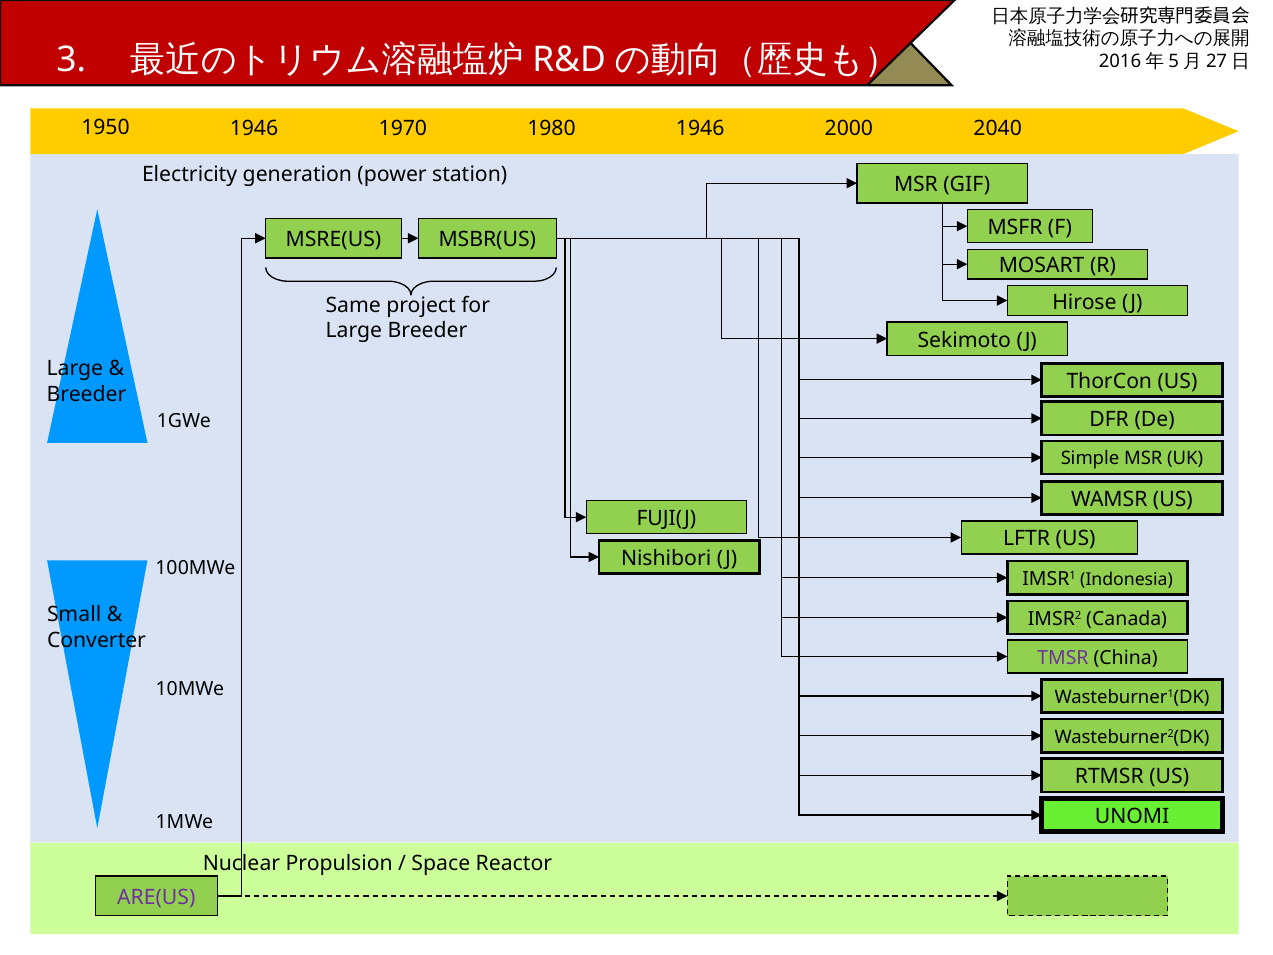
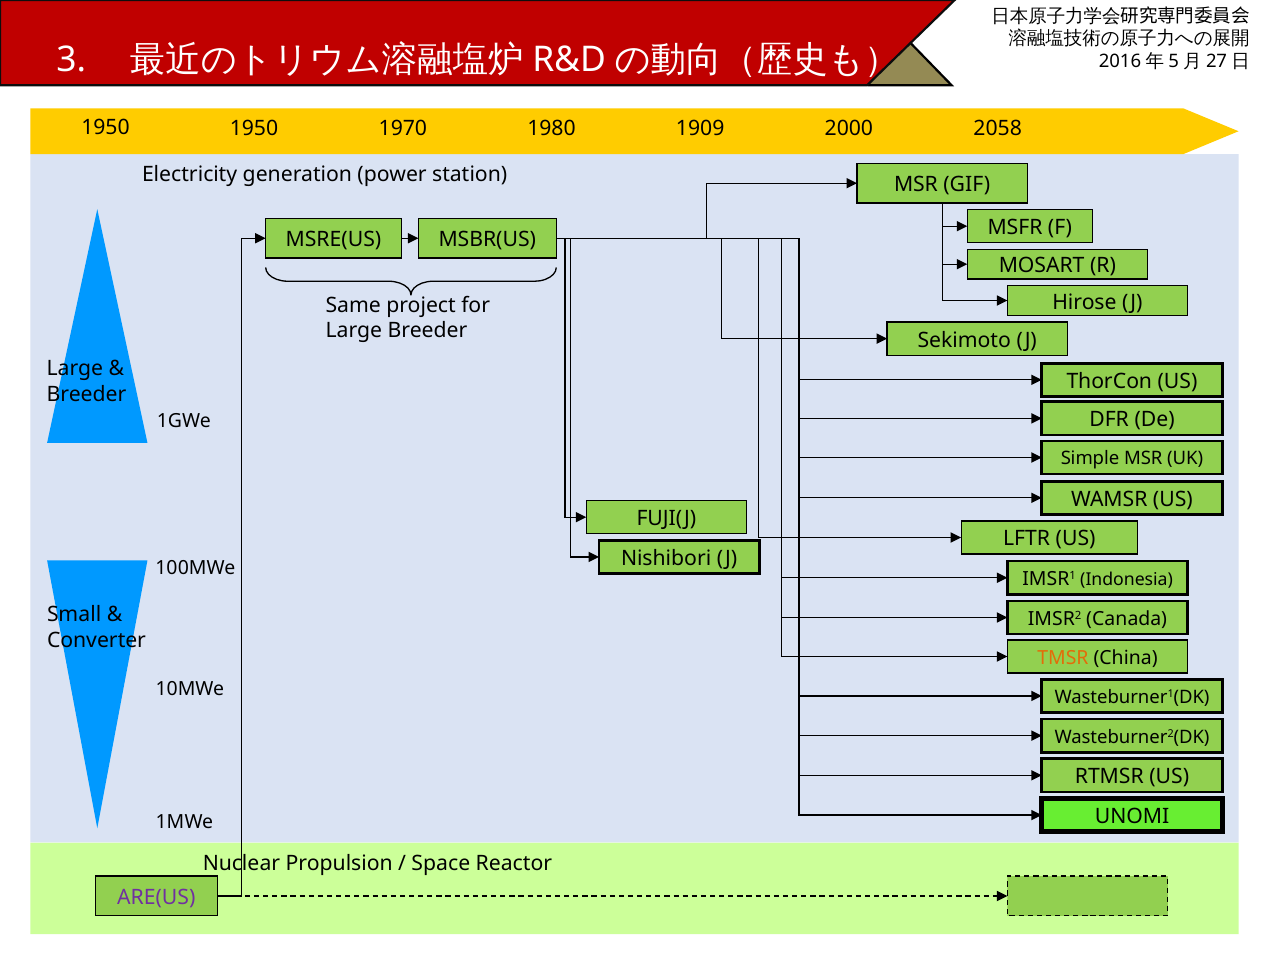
1950 1946: 1946 -> 1950
1980 1946: 1946 -> 1909
2040: 2040 -> 2058
TMSR colour: purple -> orange
